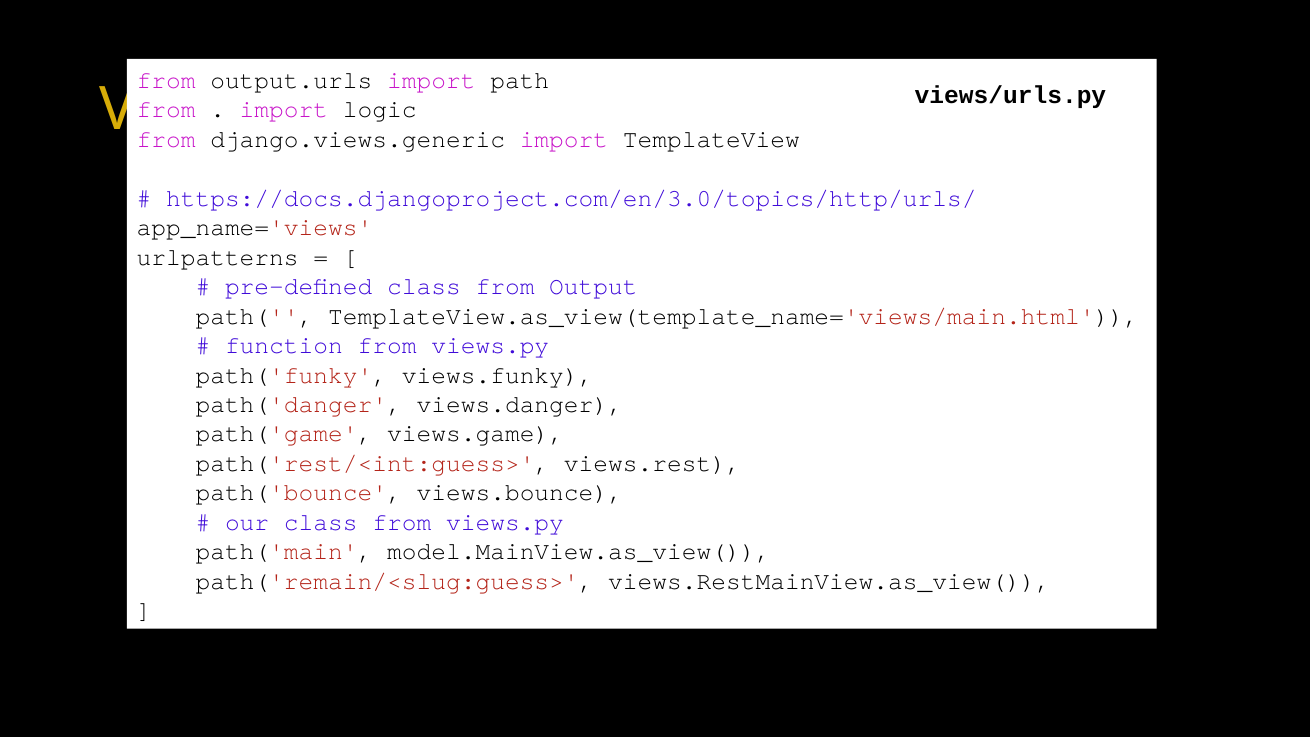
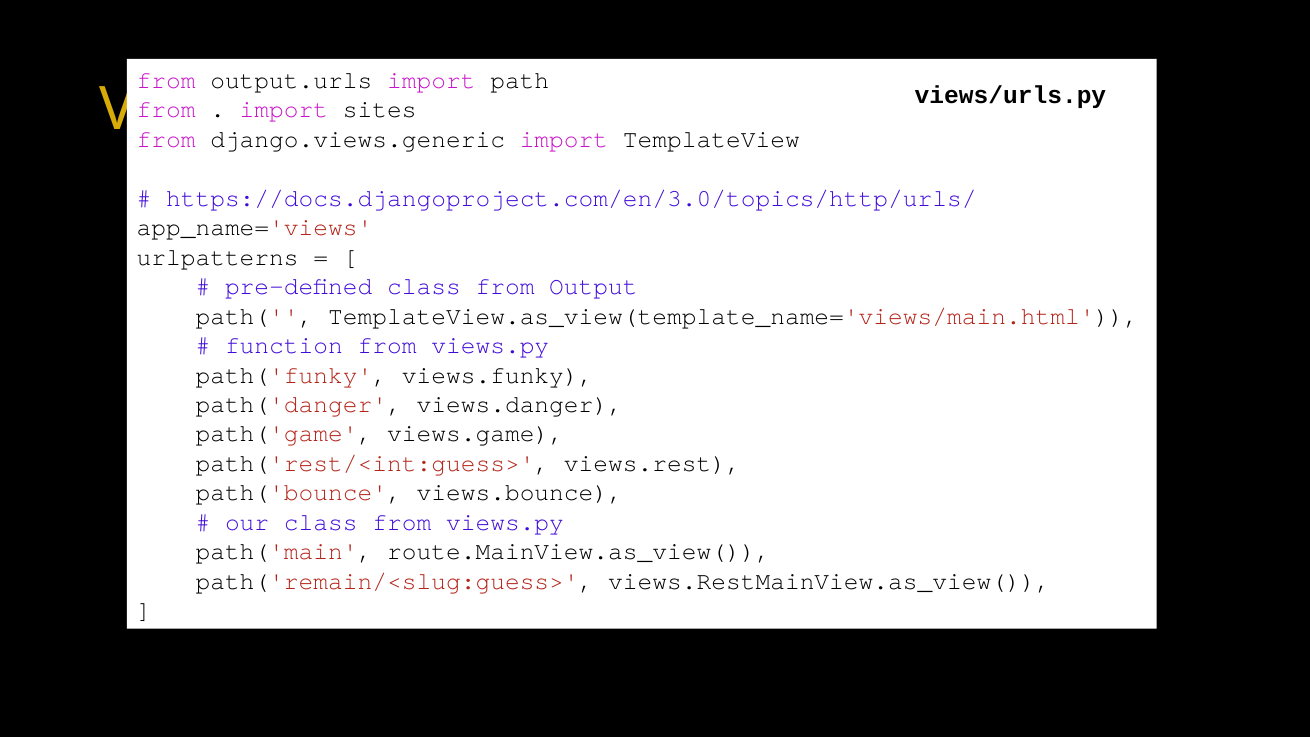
logic: logic -> sites
model.MainView.as_view(: model.MainView.as_view( -> route.MainView.as_view(
